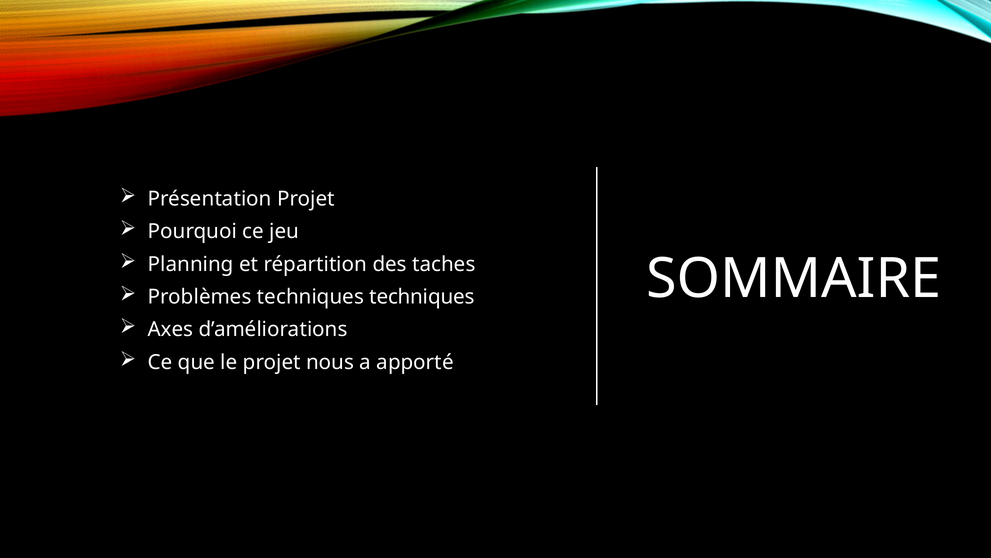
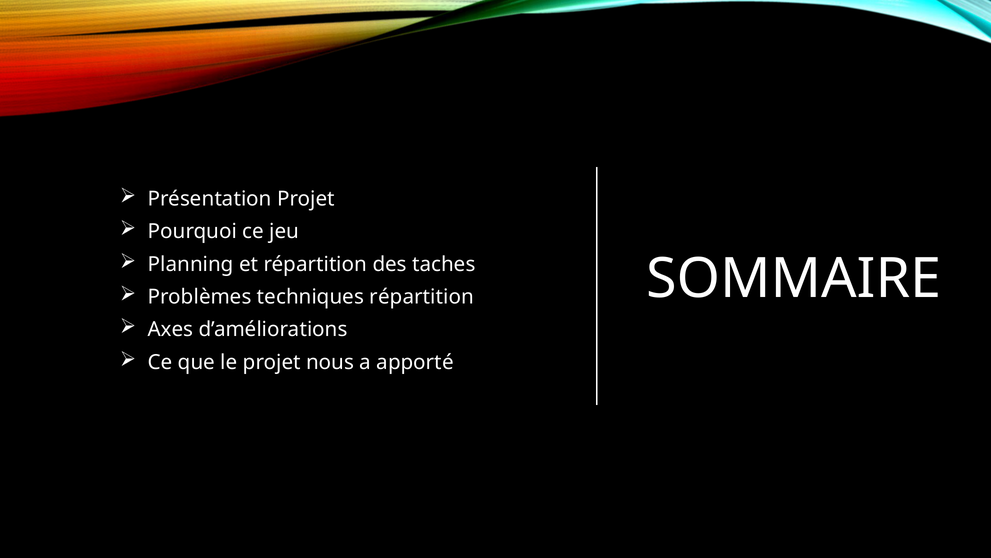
techniques techniques: techniques -> répartition
